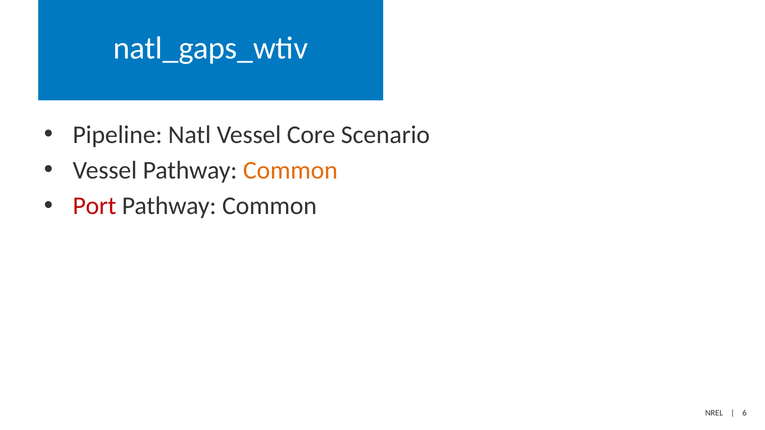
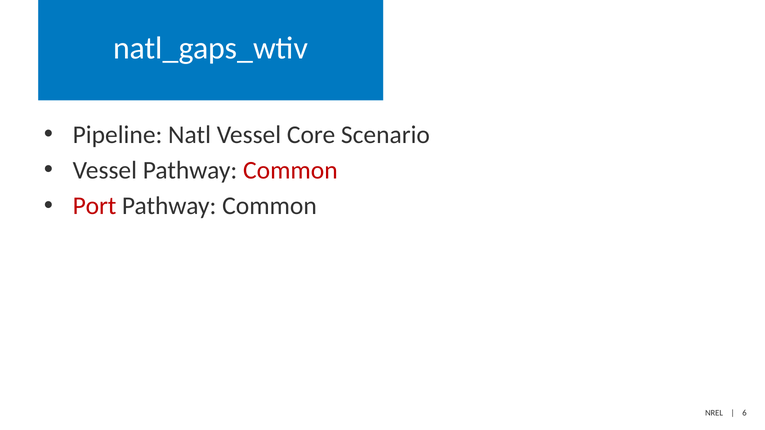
Common at (290, 170) colour: orange -> red
